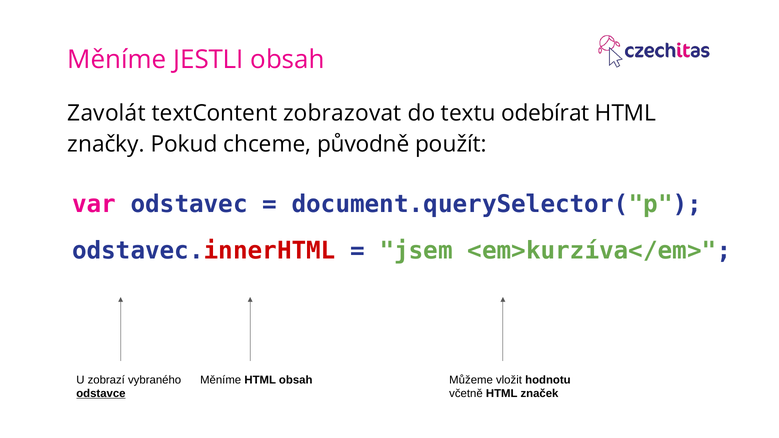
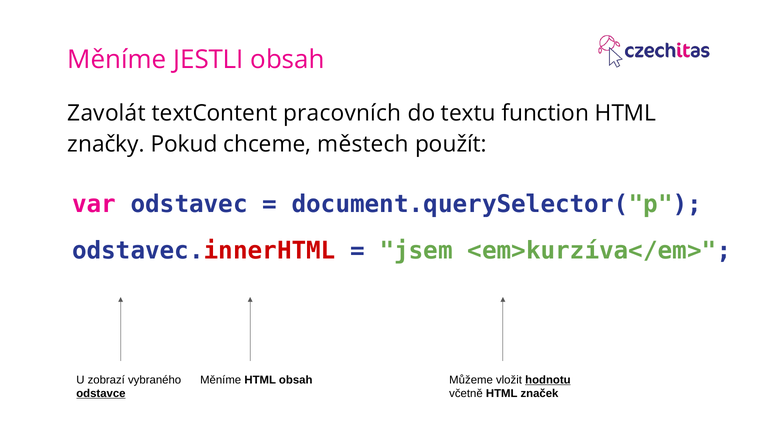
zobrazovat: zobrazovat -> pracovních
odebírat: odebírat -> function
původně: původně -> městech
hodnotu underline: none -> present
